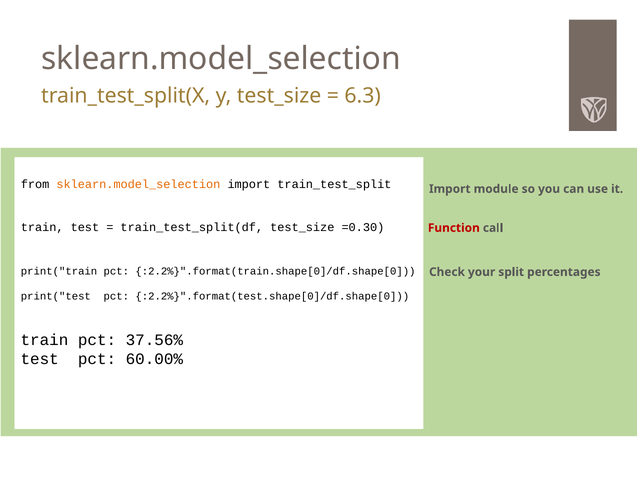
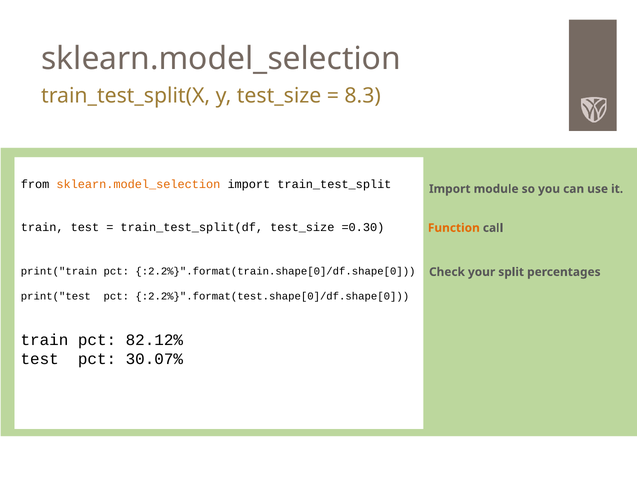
6.3: 6.3 -> 8.3
Function colour: red -> orange
37.56%: 37.56% -> 82.12%
60.00%: 60.00% -> 30.07%
